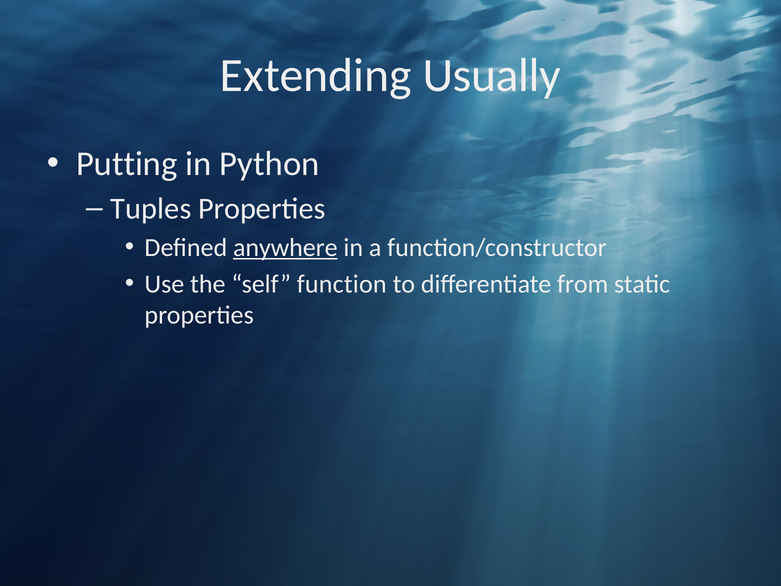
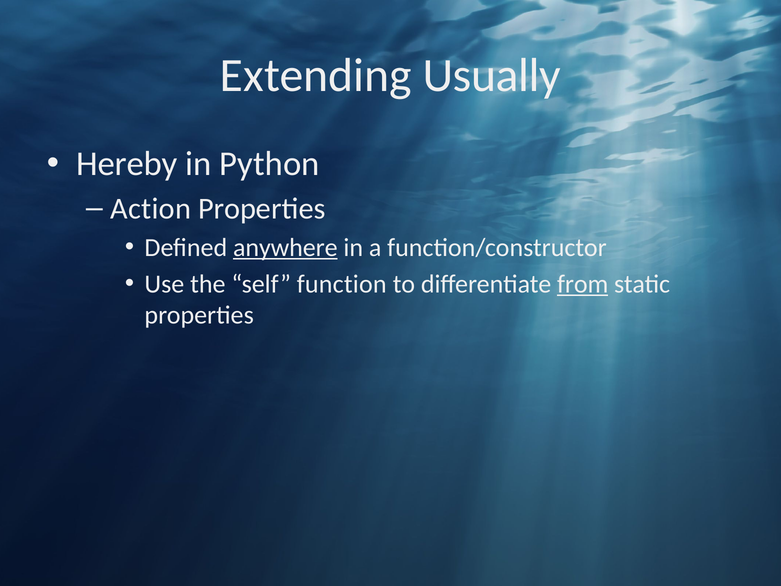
Putting: Putting -> Hereby
Tuples: Tuples -> Action
from underline: none -> present
